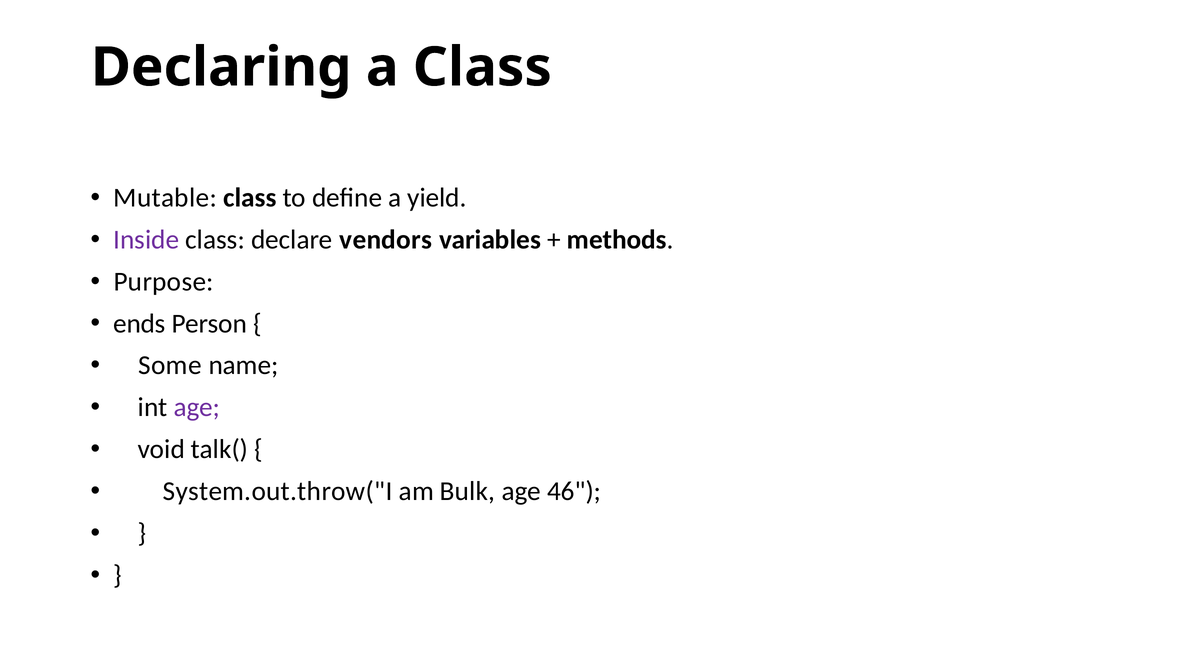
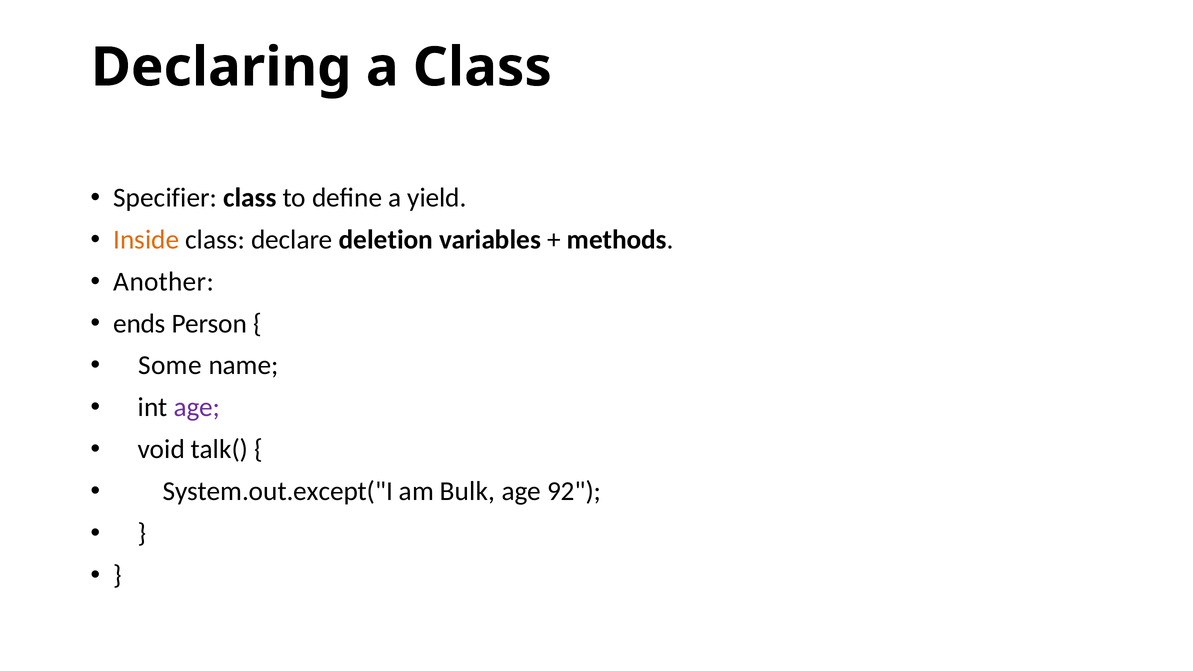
Mutable: Mutable -> Specifier
Inside colour: purple -> orange
vendors: vendors -> deletion
Purpose: Purpose -> Another
System.out.throw("I: System.out.throw("I -> System.out.except("I
46: 46 -> 92
